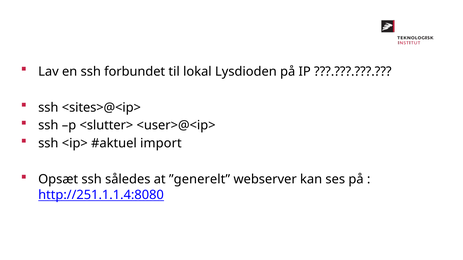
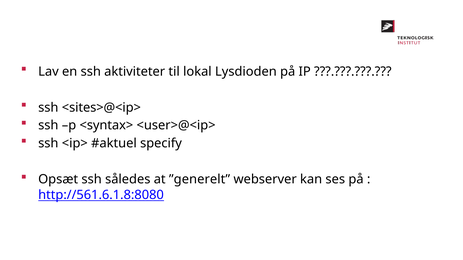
forbundet: forbundet -> aktiviteter
<slutter>: <slutter> -> <syntax>
import: import -> specify
http://251.1.1.4:8080: http://251.1.1.4:8080 -> http://561.6.1.8:8080
